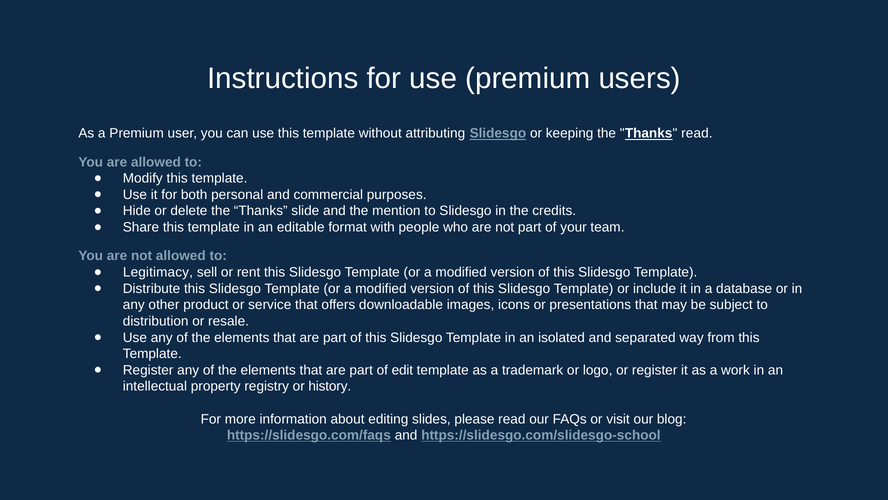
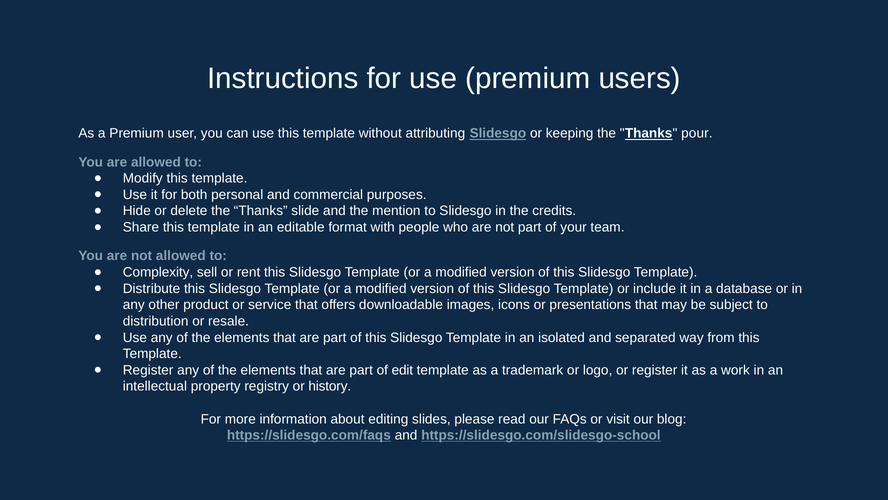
Thanks read: read -> pour
Legitimacy: Legitimacy -> Complexity
